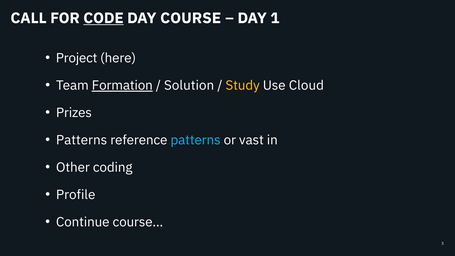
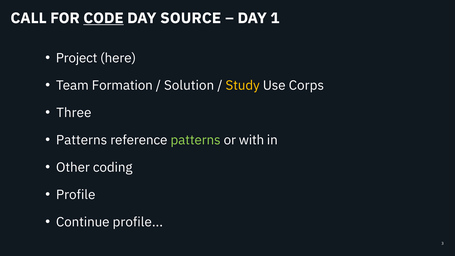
DAY COURSE: COURSE -> SOURCE
Formation underline: present -> none
Cloud: Cloud -> Corps
Prizes: Prizes -> Three
patterns at (196, 140) colour: light blue -> light green
vast: vast -> with
Continue course: course -> profile
